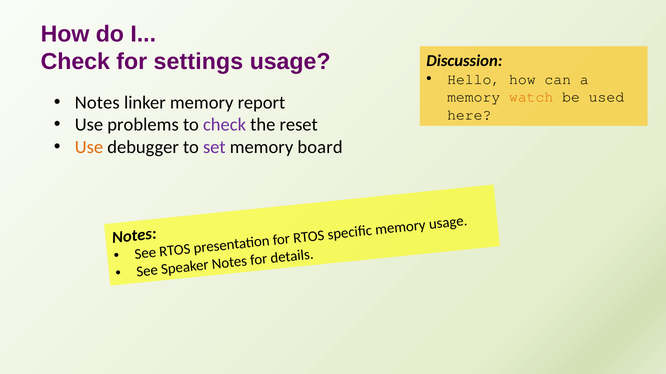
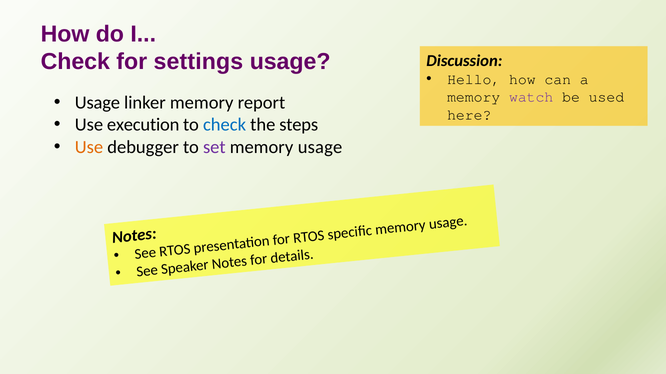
watch colour: orange -> purple
Notes at (97, 103): Notes -> Usage
problems: problems -> execution
check at (225, 125) colour: purple -> blue
reset: reset -> steps
board at (320, 147): board -> usage
